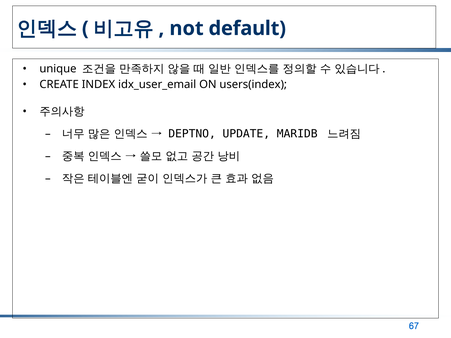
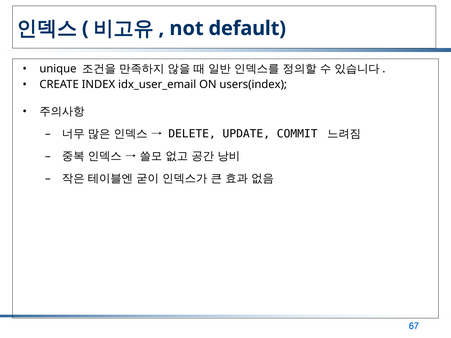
DEPTNO: DEPTNO -> DELETE
MARIDB: MARIDB -> COMMIT
